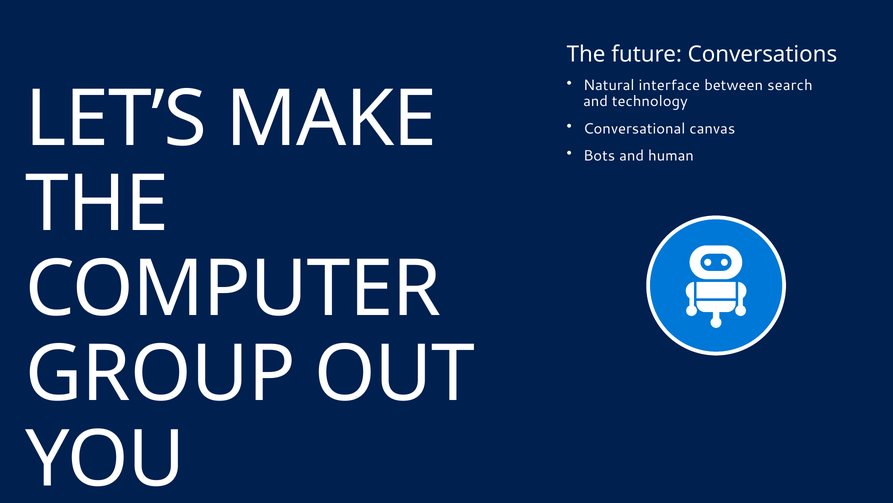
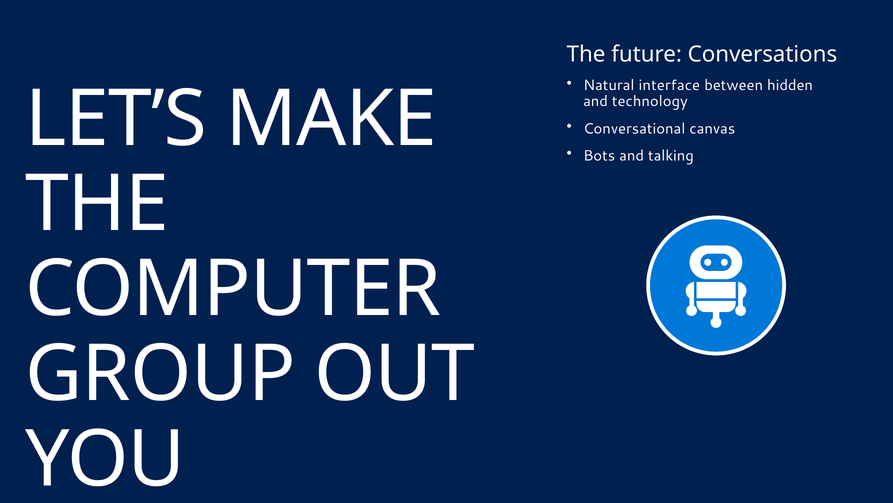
search: search -> hidden
human: human -> talking
